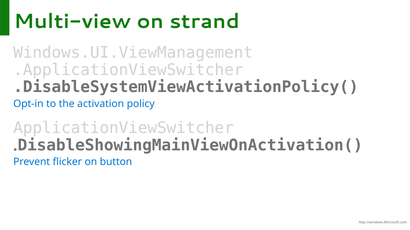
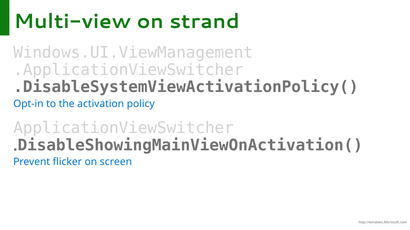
button: button -> screen
